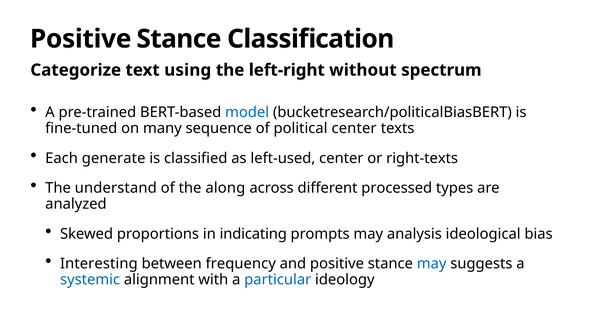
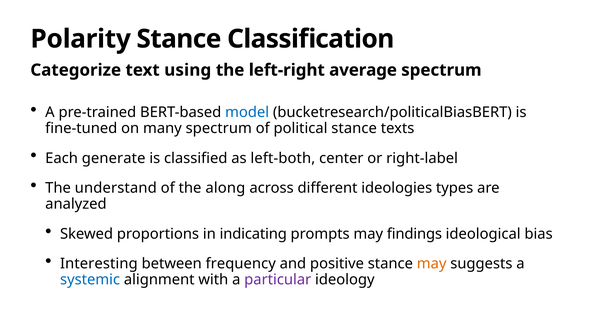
Positive at (81, 39): Positive -> Polarity
without: without -> average
many sequence: sequence -> spectrum
political center: center -> stance
left-used: left-used -> left-both
right-texts: right-texts -> right-label
processed: processed -> ideologies
analysis: analysis -> findings
may at (432, 263) colour: blue -> orange
particular colour: blue -> purple
